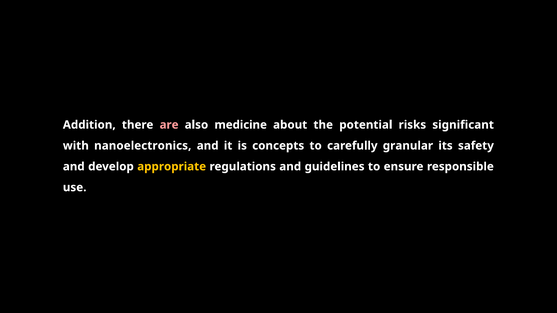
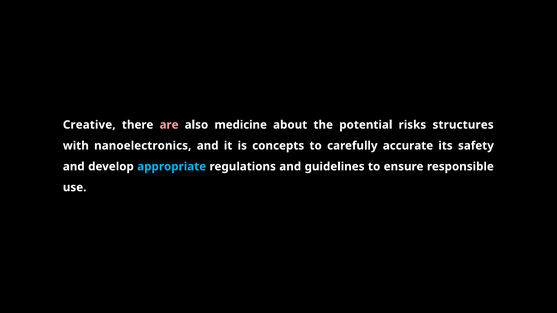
Addition: Addition -> Creative
significant: significant -> structures
granular: granular -> accurate
appropriate colour: yellow -> light blue
